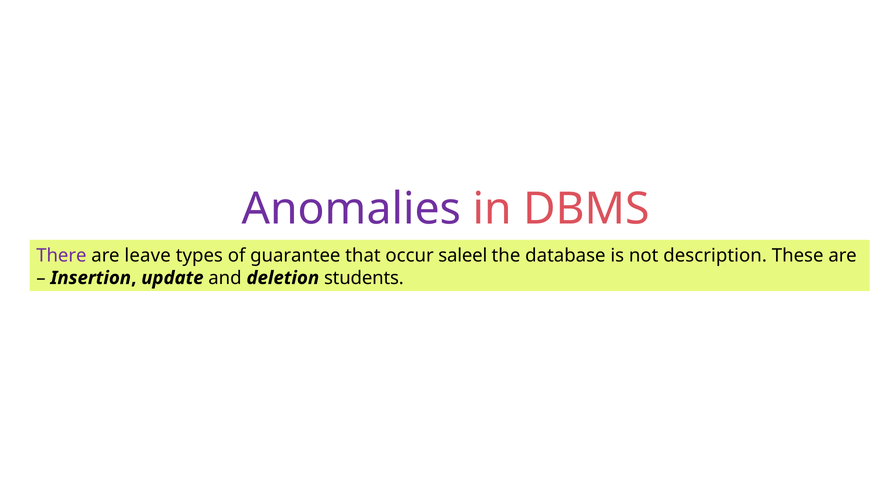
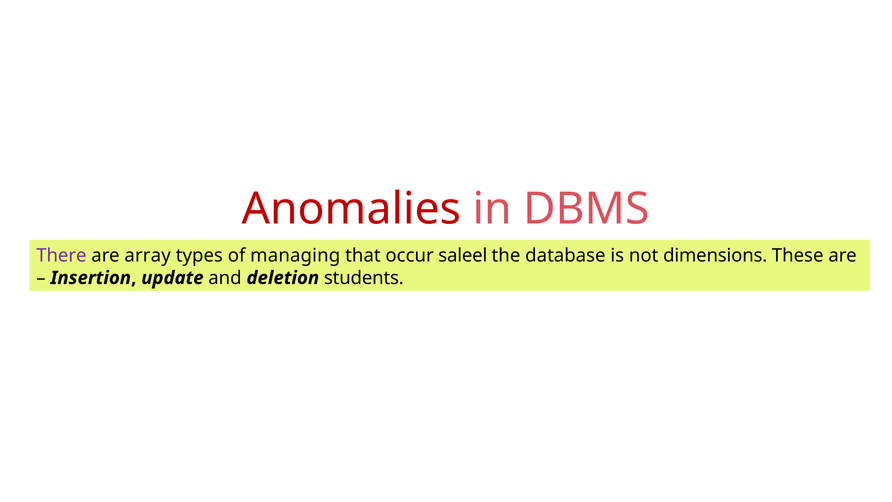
Anomalies colour: purple -> red
leave: leave -> array
guarantee: guarantee -> managing
description: description -> dimensions
